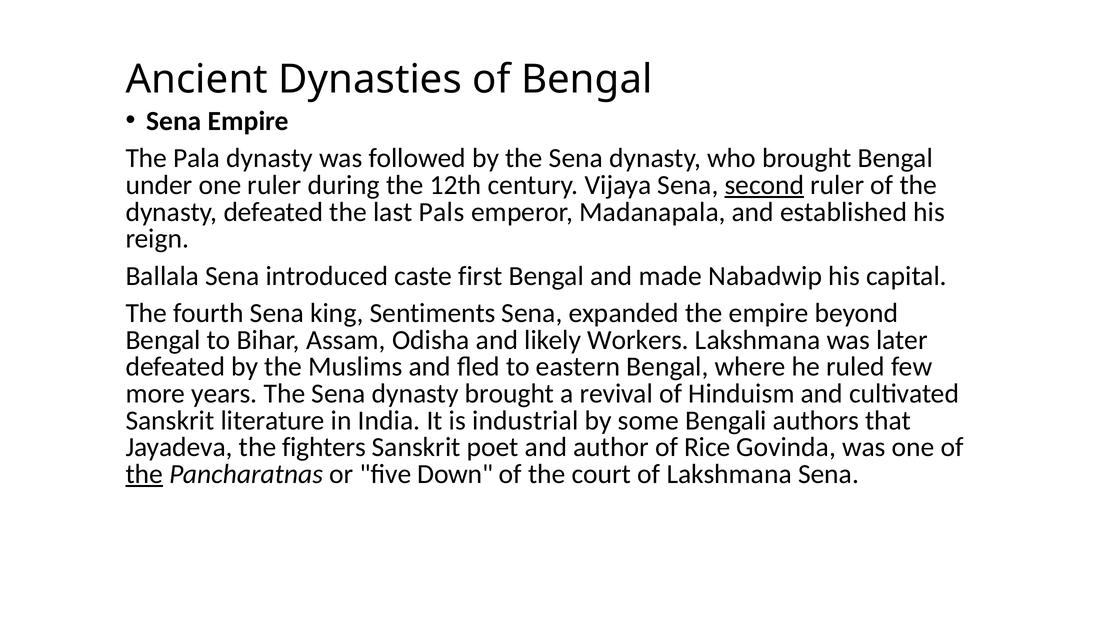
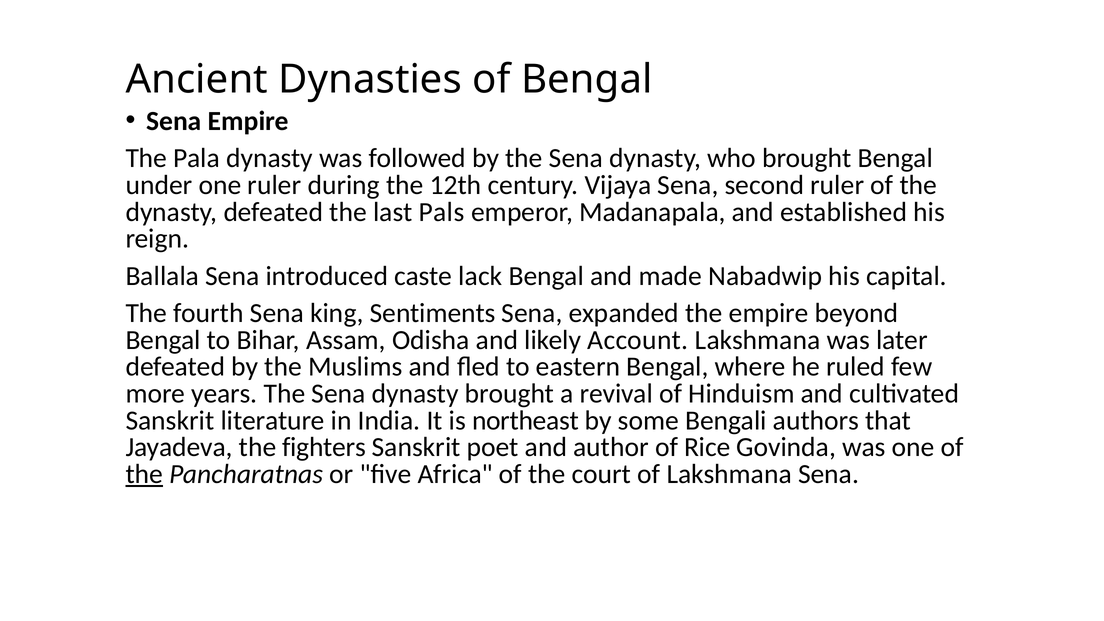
second underline: present -> none
first: first -> lack
Workers: Workers -> Account
industrial: industrial -> northeast
Down: Down -> Africa
